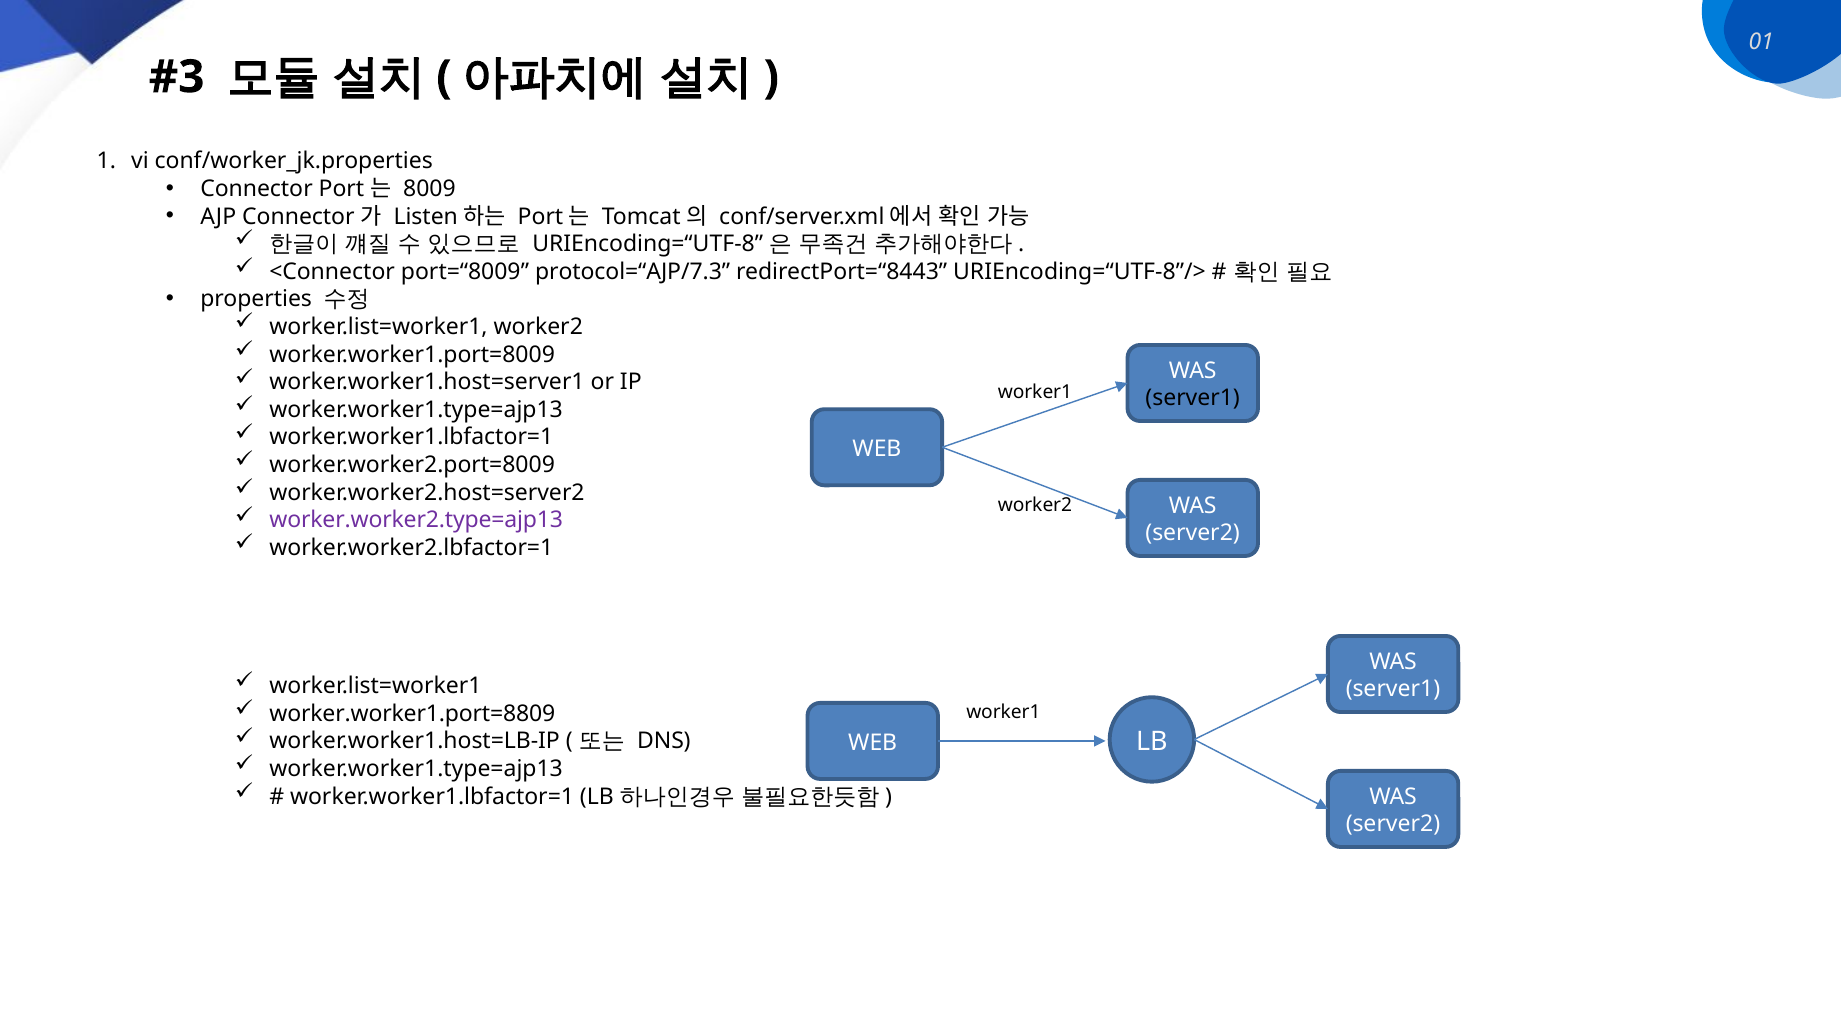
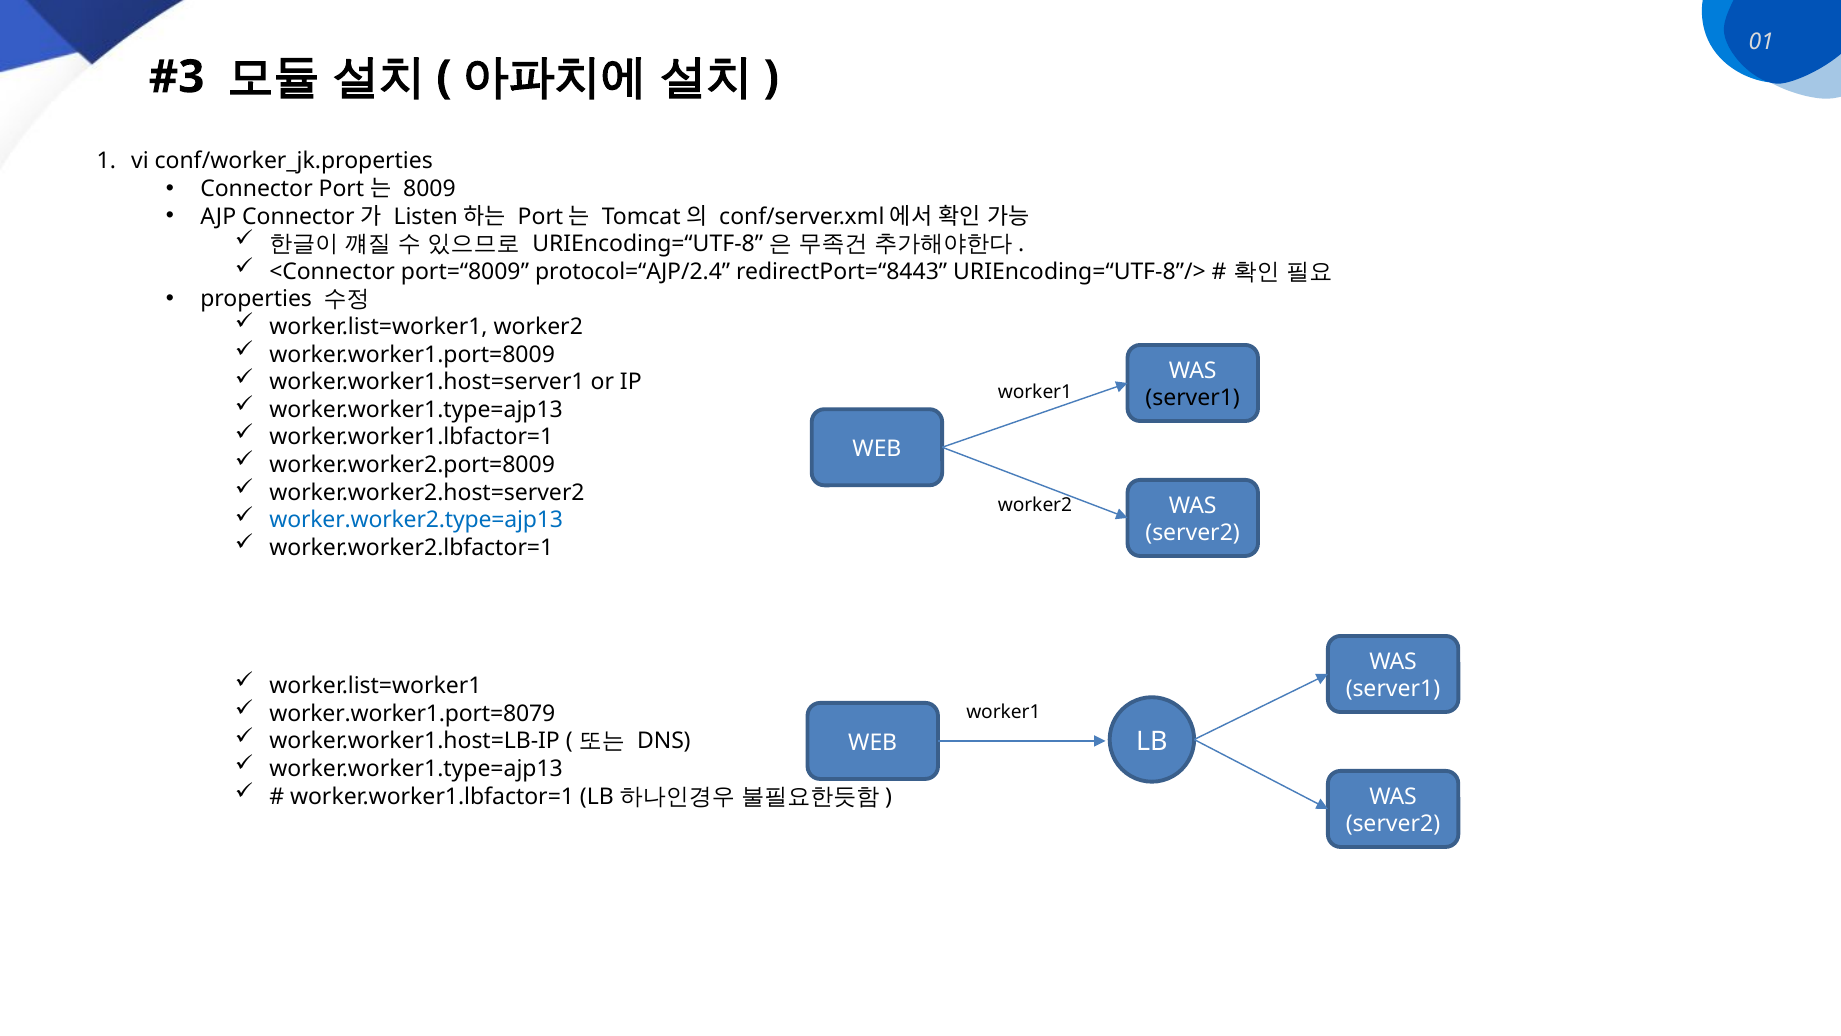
protocol=“AJP/7.3: protocol=“AJP/7.3 -> protocol=“AJP/2.4
worker.worker2.type=ajp13 colour: purple -> blue
worker.worker1.port=8809: worker.worker1.port=8809 -> worker.worker1.port=8079
